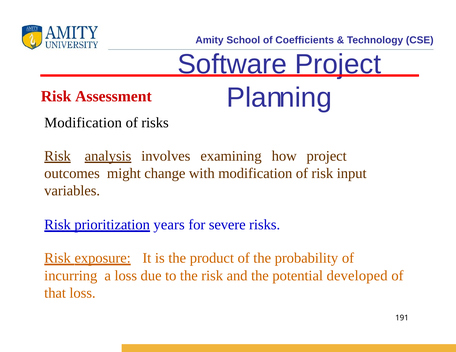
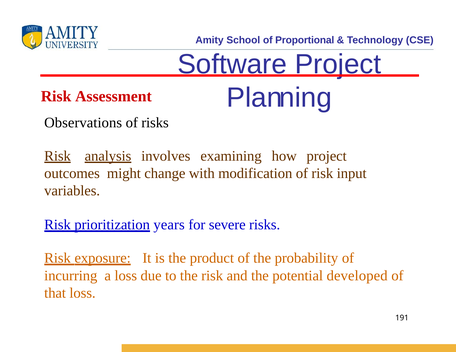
Coefficients: Coefficients -> Proportional
Modification at (83, 123): Modification -> Observations
